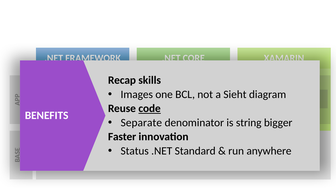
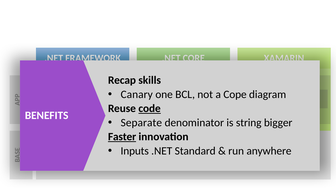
Images: Images -> Canary
Sieht: Sieht -> Cope
Faster underline: none -> present
Status: Status -> Inputs
